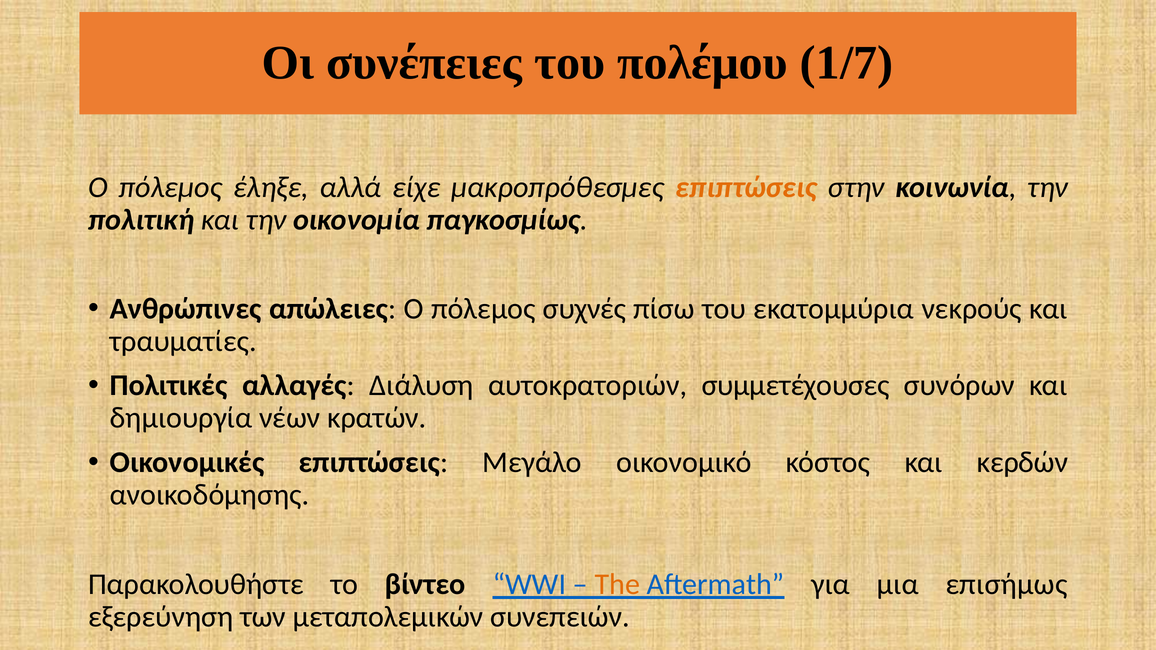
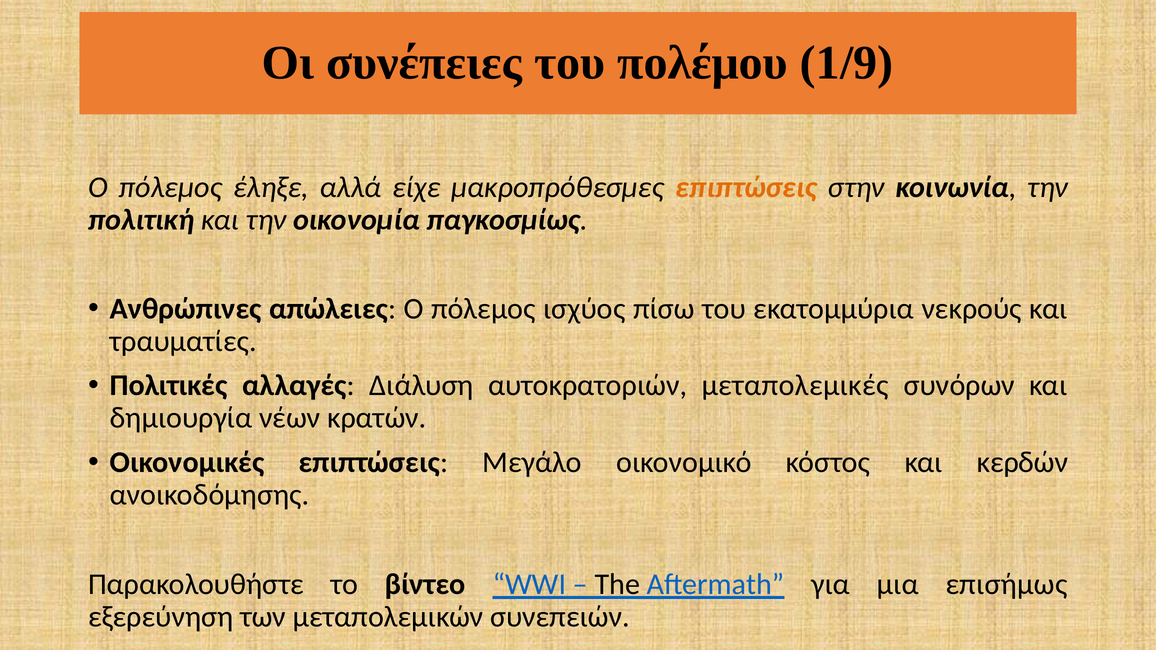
1/7: 1/7 -> 1/9
συχνές: συχνές -> ισχύος
συμμετέχουσες: συμμετέχουσες -> μεταπολεμικές
The colour: orange -> black
